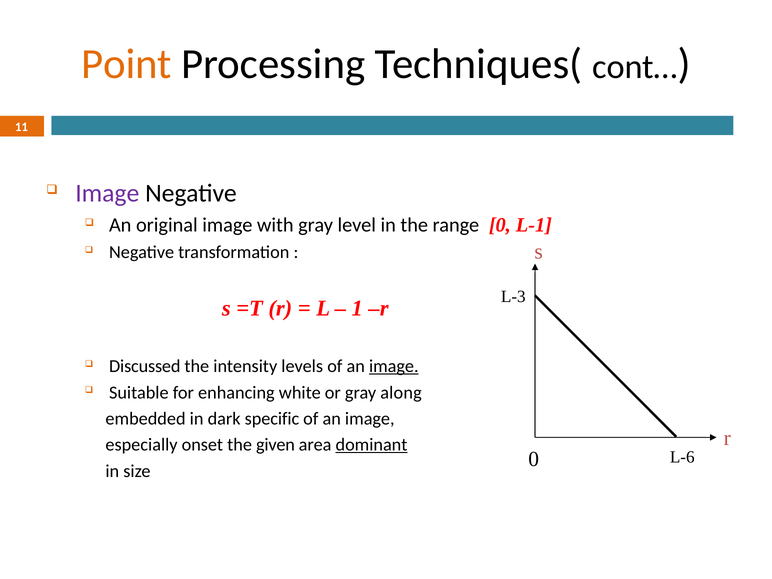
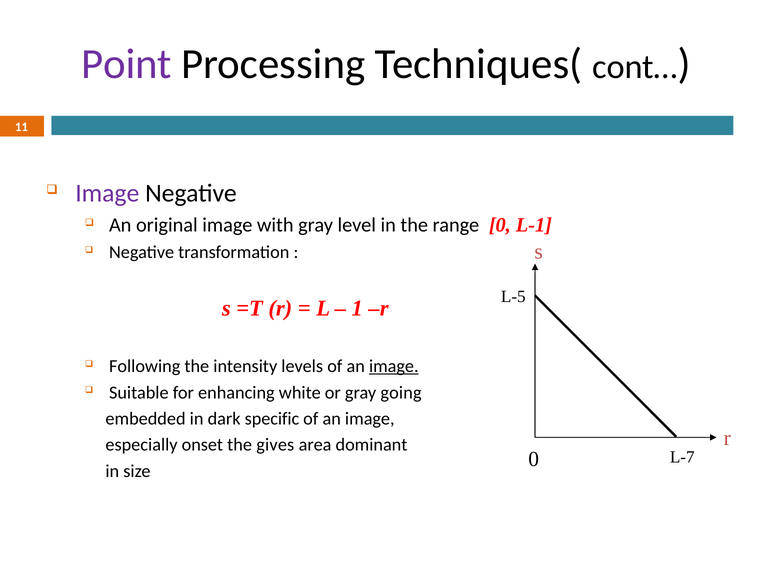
Point colour: orange -> purple
L-3: L-3 -> L-5
Discussed: Discussed -> Following
along: along -> going
given: given -> gives
dominant underline: present -> none
L-6: L-6 -> L-7
